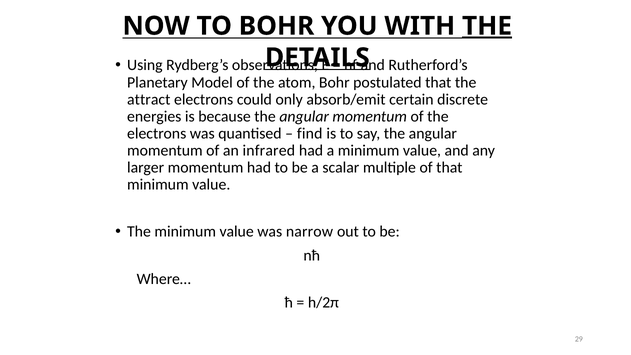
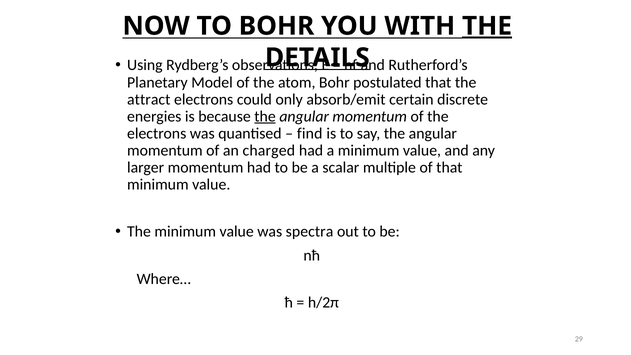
the at (265, 116) underline: none -> present
infrared: infrared -> charged
narrow: narrow -> spectra
